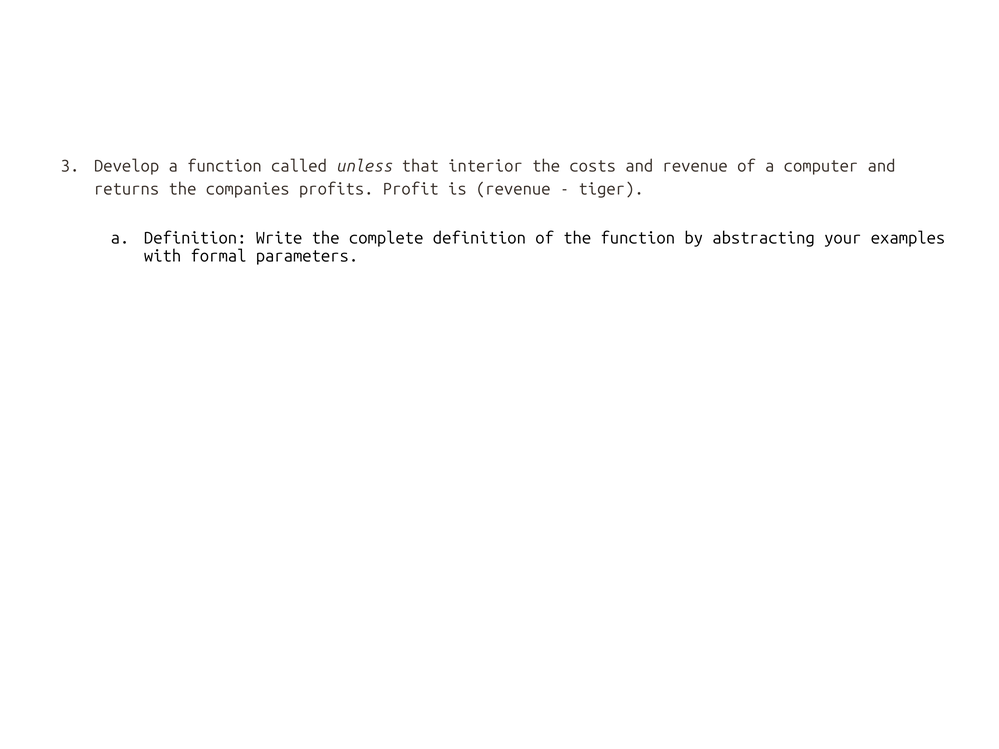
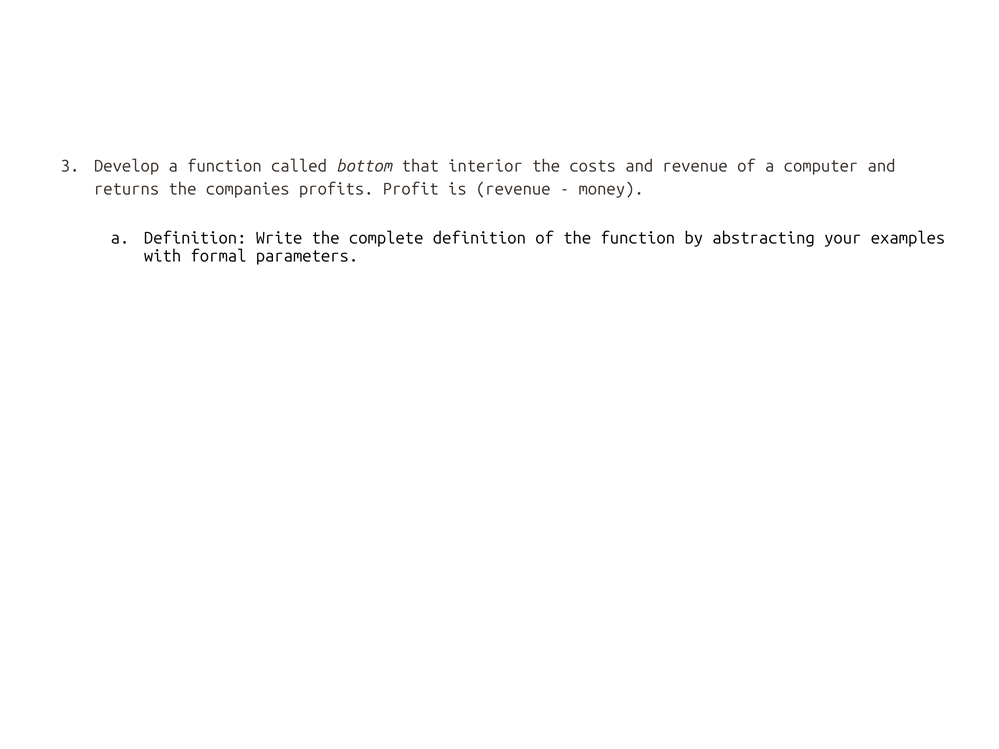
unless: unless -> bottom
tiger: tiger -> money
